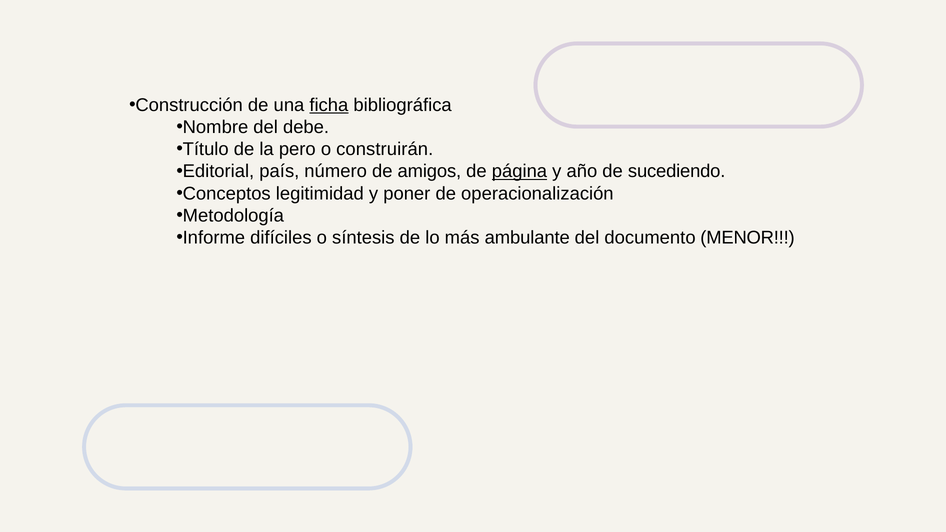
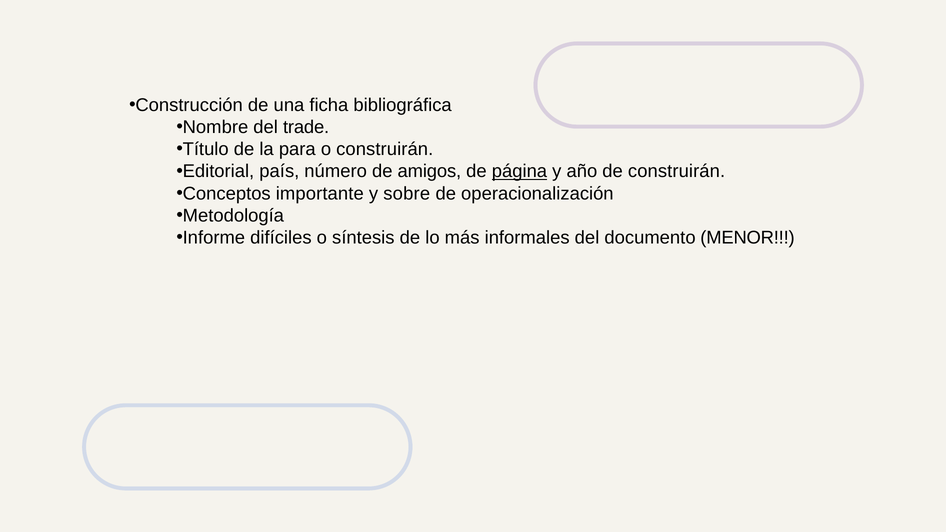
ficha underline: present -> none
debe: debe -> trade
pero: pero -> para
de sucediendo: sucediendo -> construirán
legitimidad: legitimidad -> importante
poner: poner -> sobre
ambulante: ambulante -> informales
